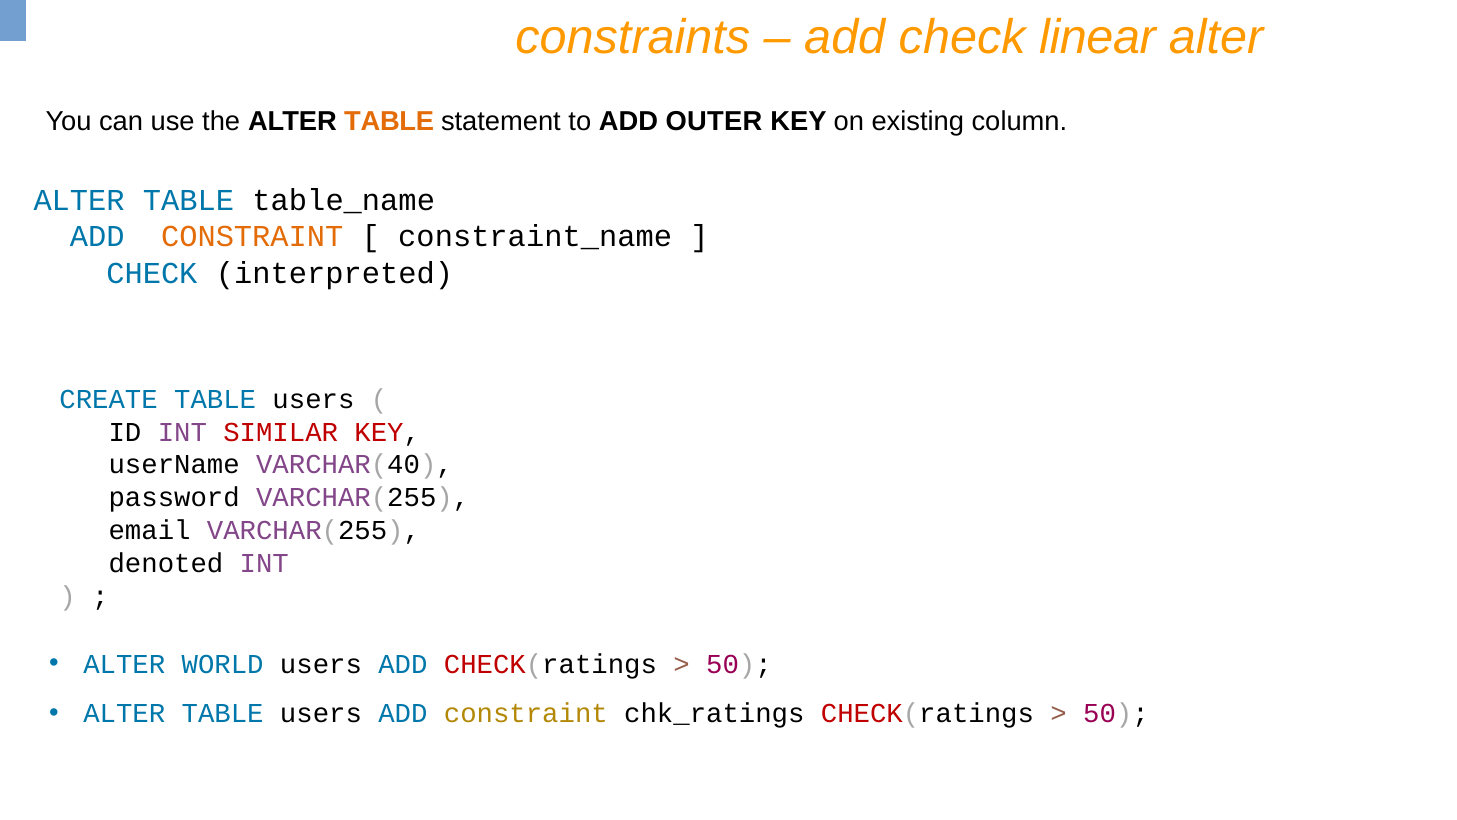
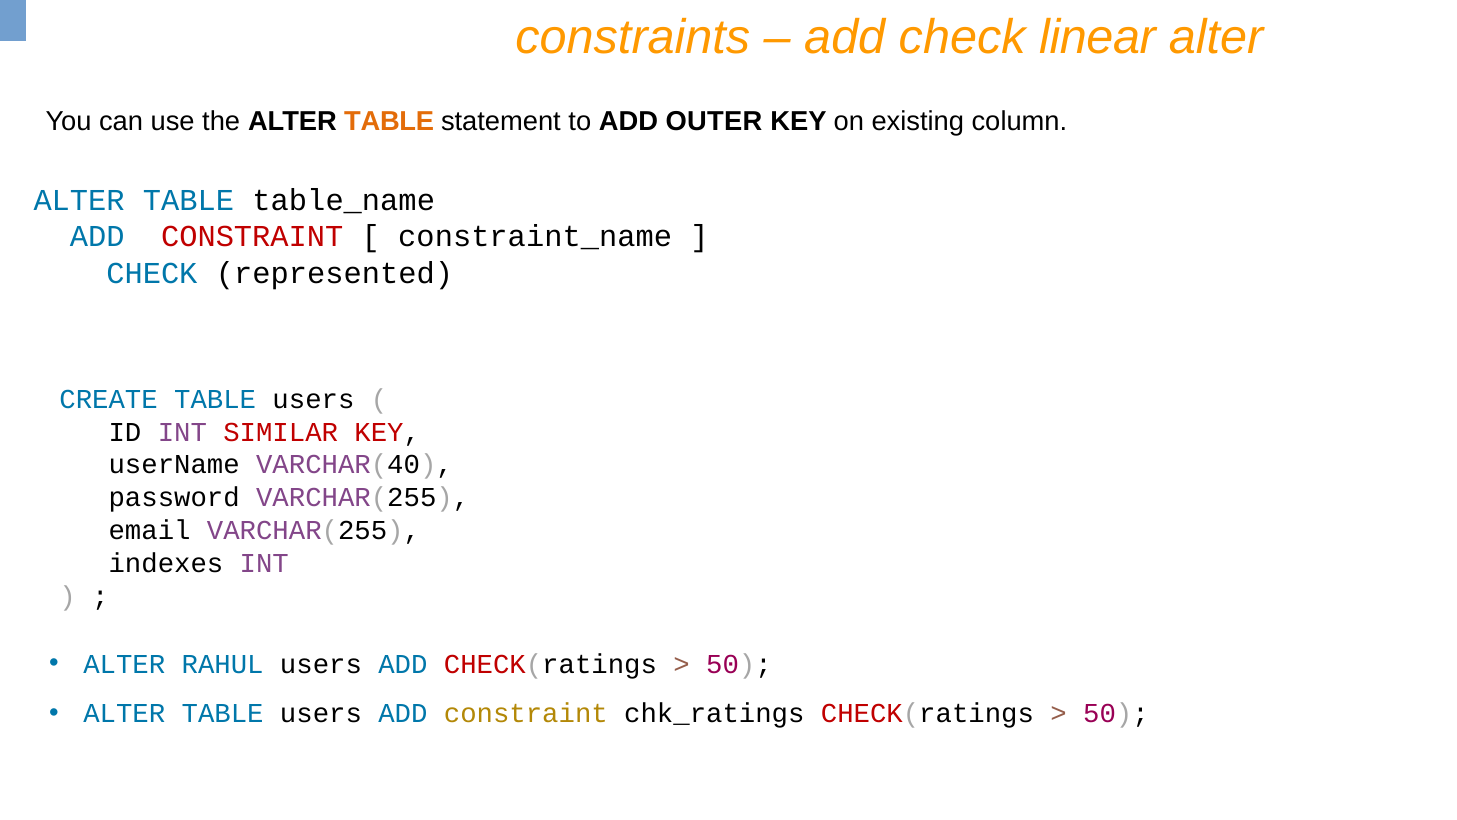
CONSTRAINT at (252, 236) colour: orange -> red
interpreted: interpreted -> represented
denoted: denoted -> indexes
WORLD: WORLD -> RAHUL
